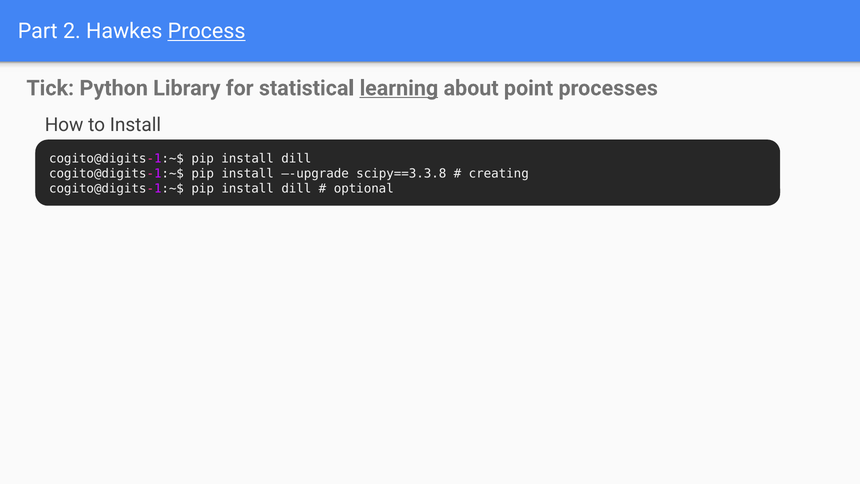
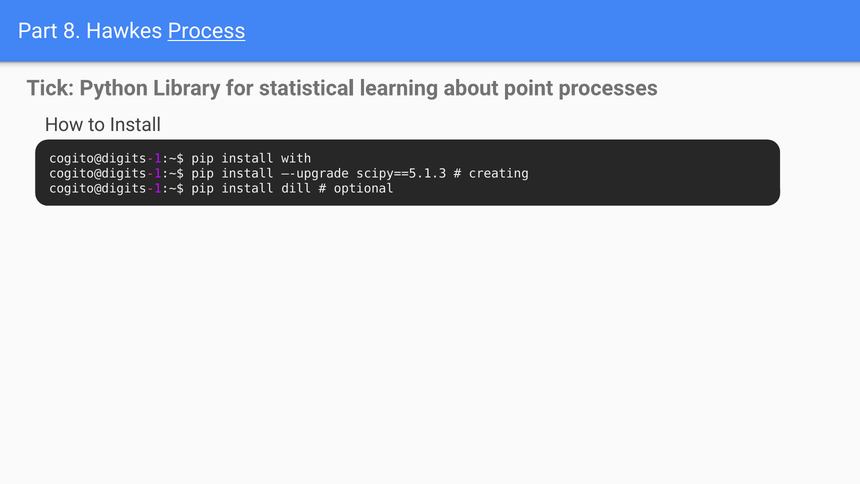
2: 2 -> 8
learning underline: present -> none
dill at (296, 158): dill -> with
scipy==3.3.8: scipy==3.3.8 -> scipy==5.1.3
